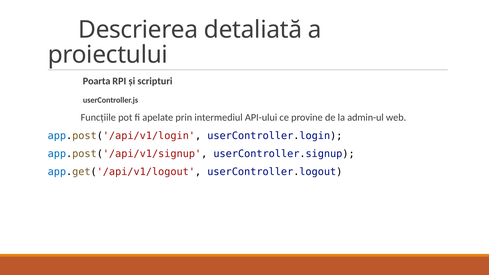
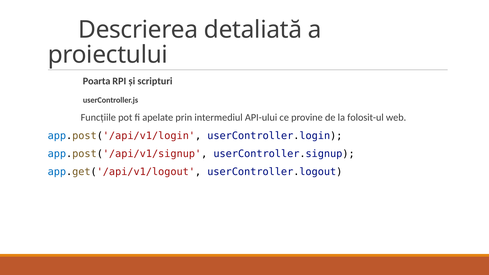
admin-ul: admin-ul -> folosit-ul
